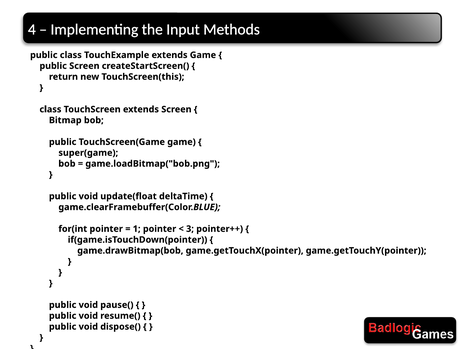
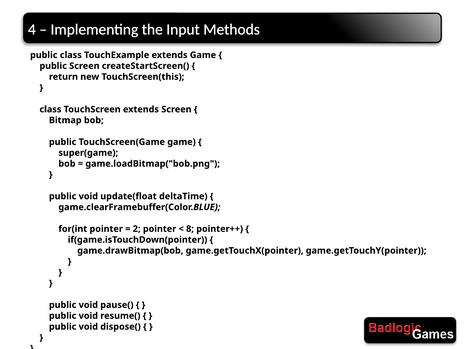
1: 1 -> 2
3: 3 -> 8
